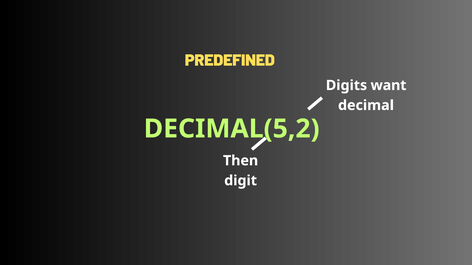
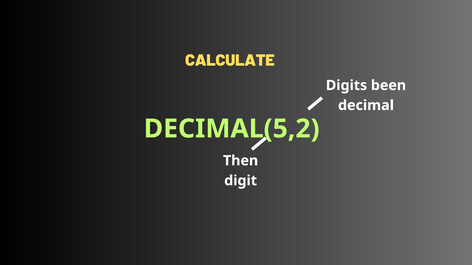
PREDEFINED: PREDEFINED -> CALCULATE
want: want -> been
